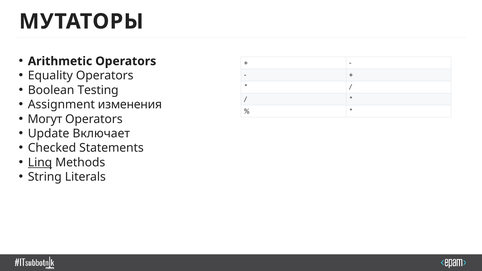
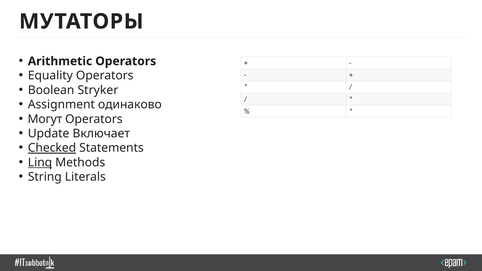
Testing: Testing -> Stryker
изменения: изменения -> одинаково
Checked underline: none -> present
